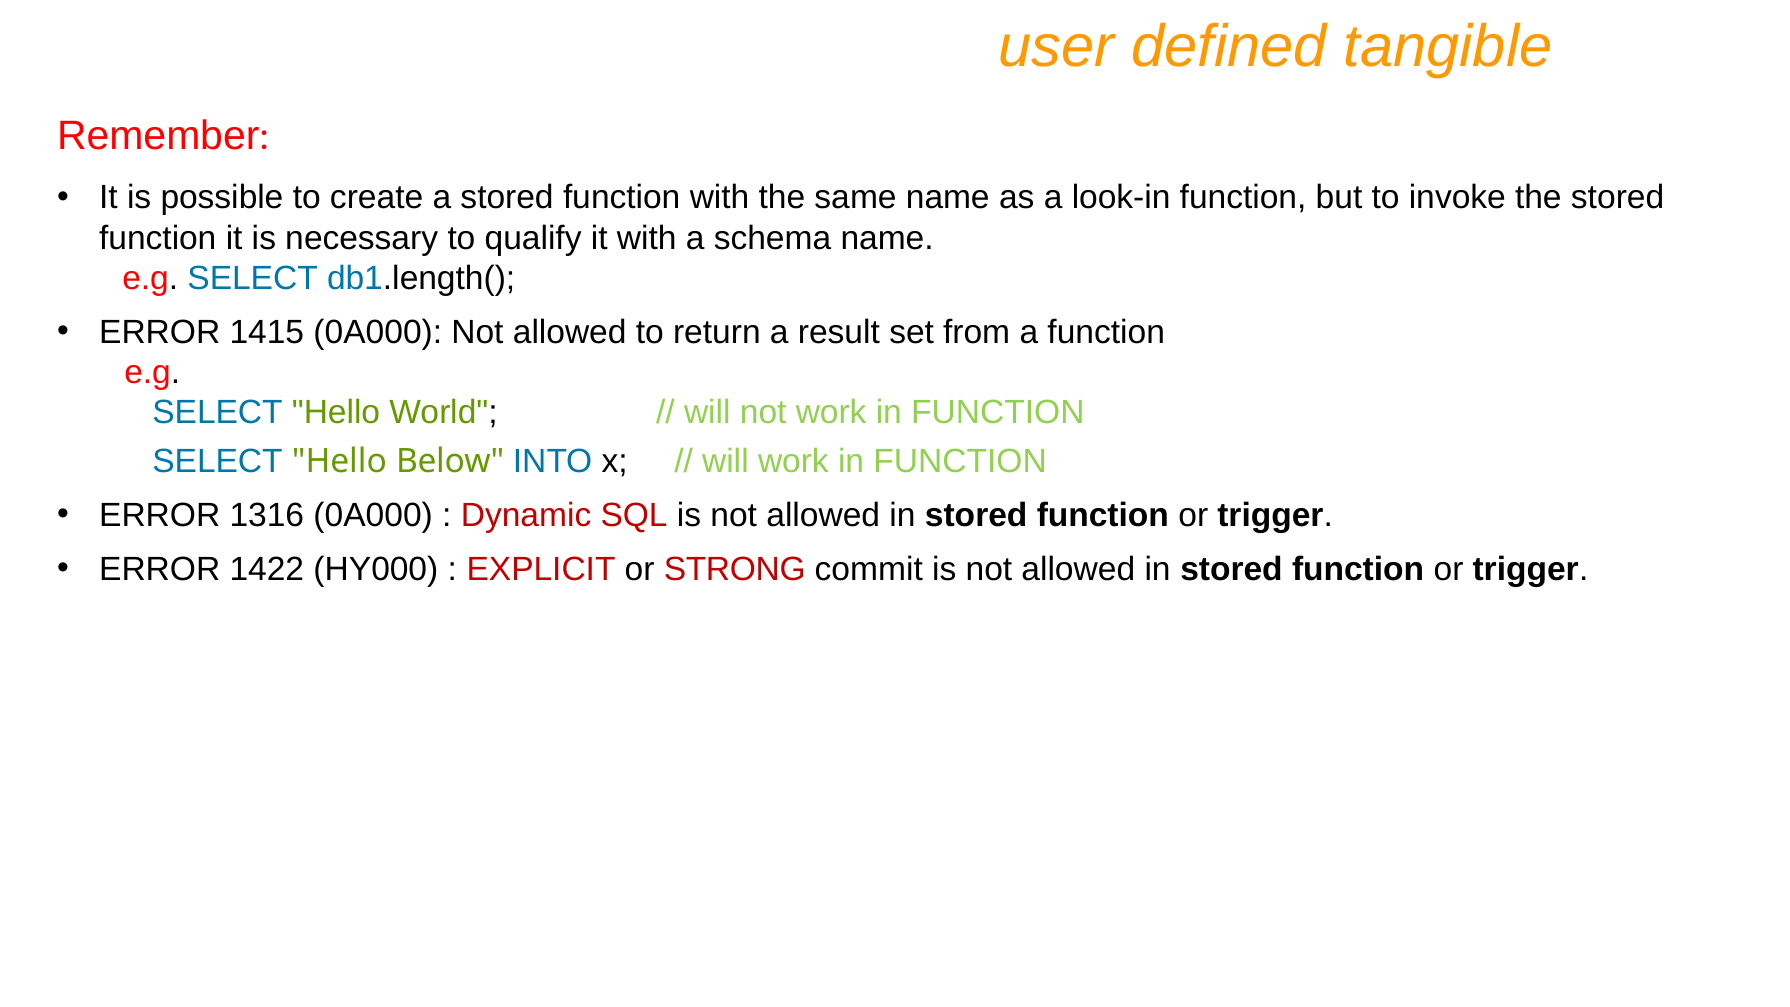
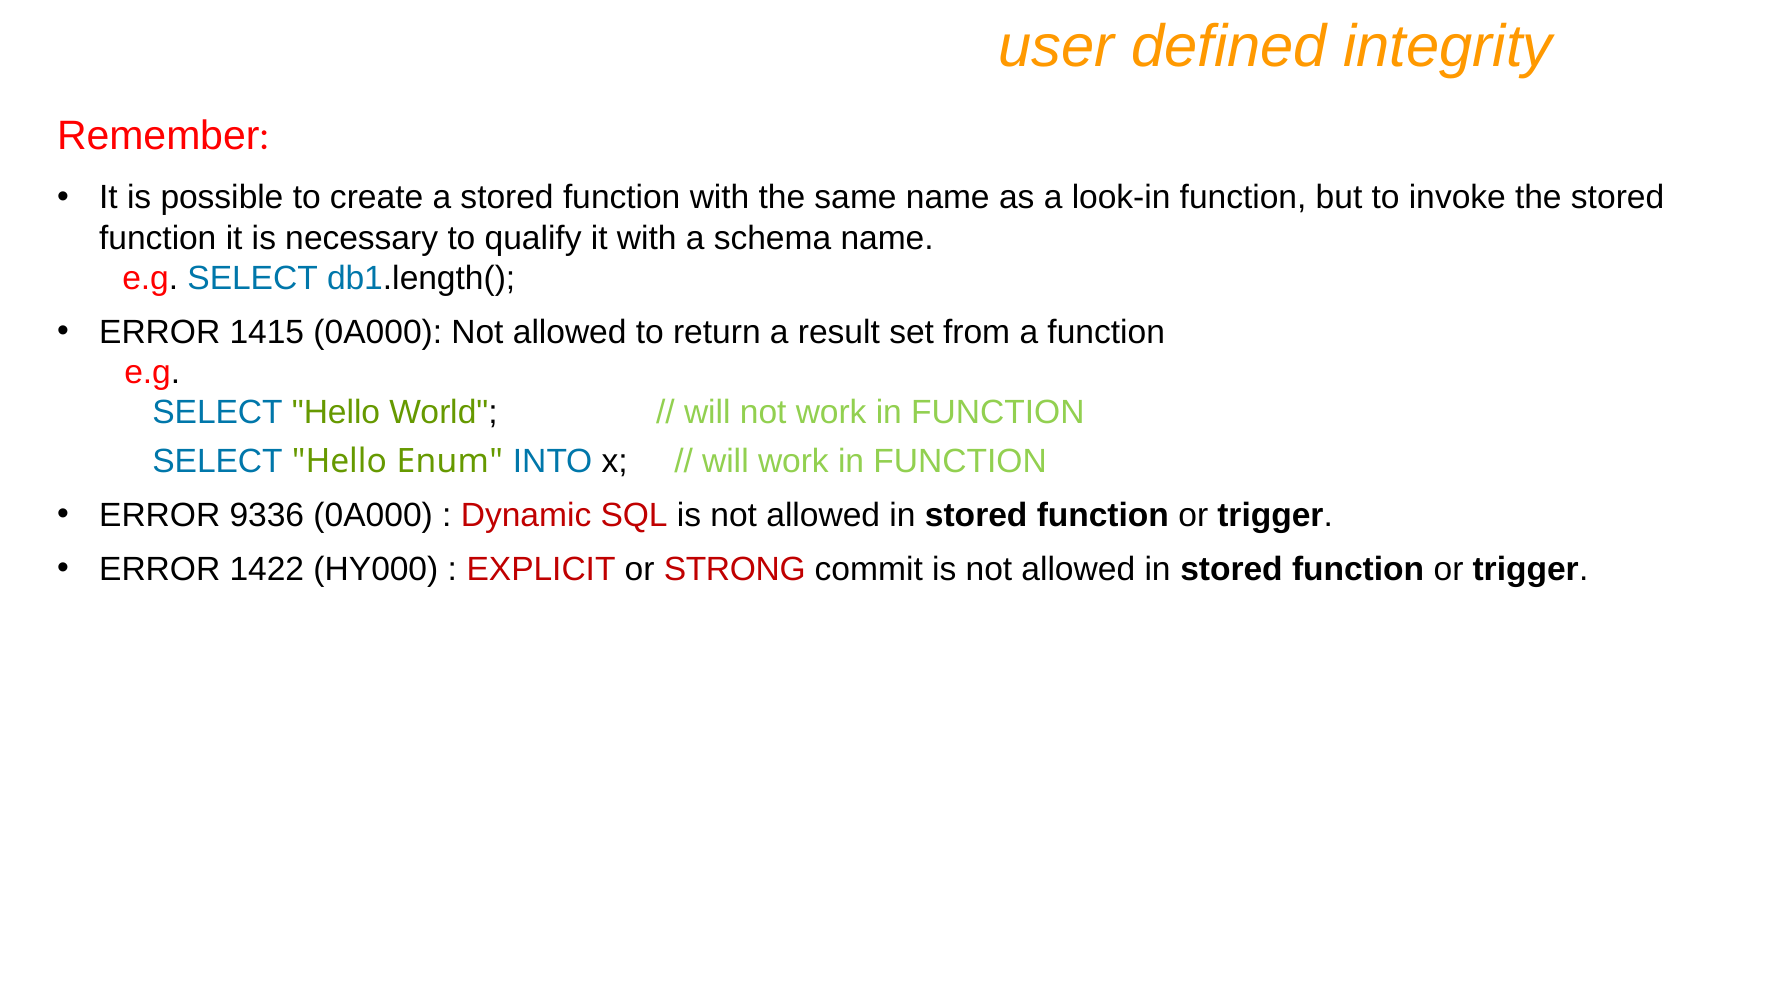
tangible: tangible -> integrity
Below: Below -> Enum
1316: 1316 -> 9336
